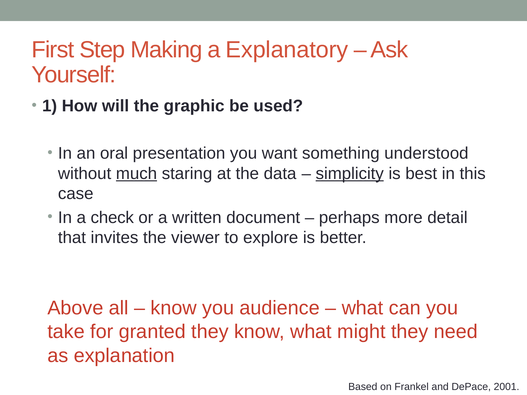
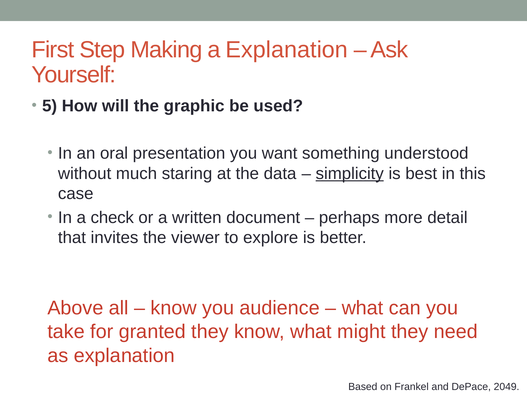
a Explanatory: Explanatory -> Explanation
1: 1 -> 5
much underline: present -> none
2001: 2001 -> 2049
